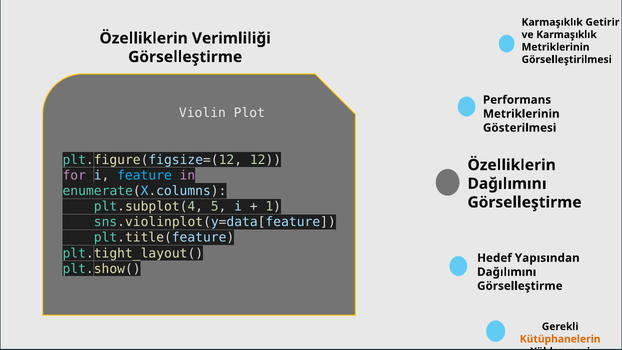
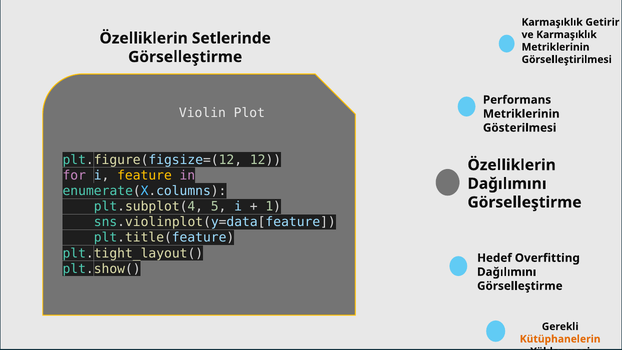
Verimliliği: Verimliliği -> Setlerinde
feature colour: light blue -> yellow
Yapısından: Yapısından -> Overfitting
